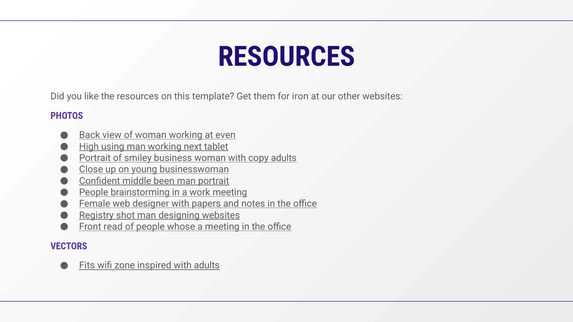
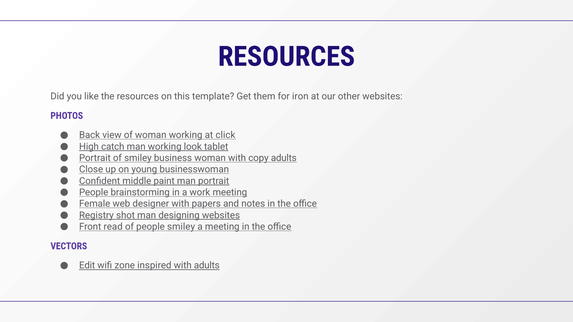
even: even -> click
using: using -> catch
next: next -> look
been: been -> paint
people whose: whose -> smiley
Fits: Fits -> Edit
